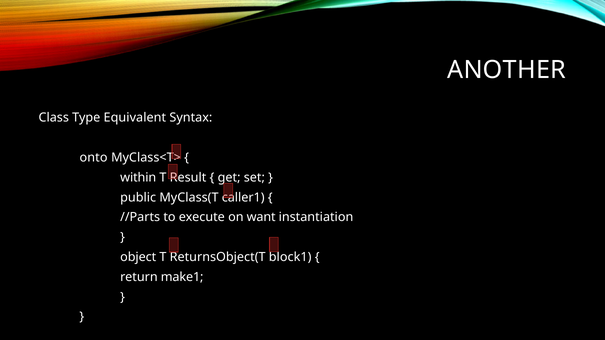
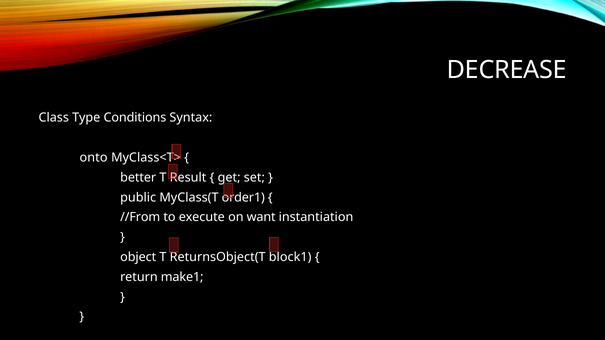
ANOTHER: ANOTHER -> DECREASE
Equivalent: Equivalent -> Conditions
within: within -> better
caller1: caller1 -> order1
//Parts: //Parts -> //From
